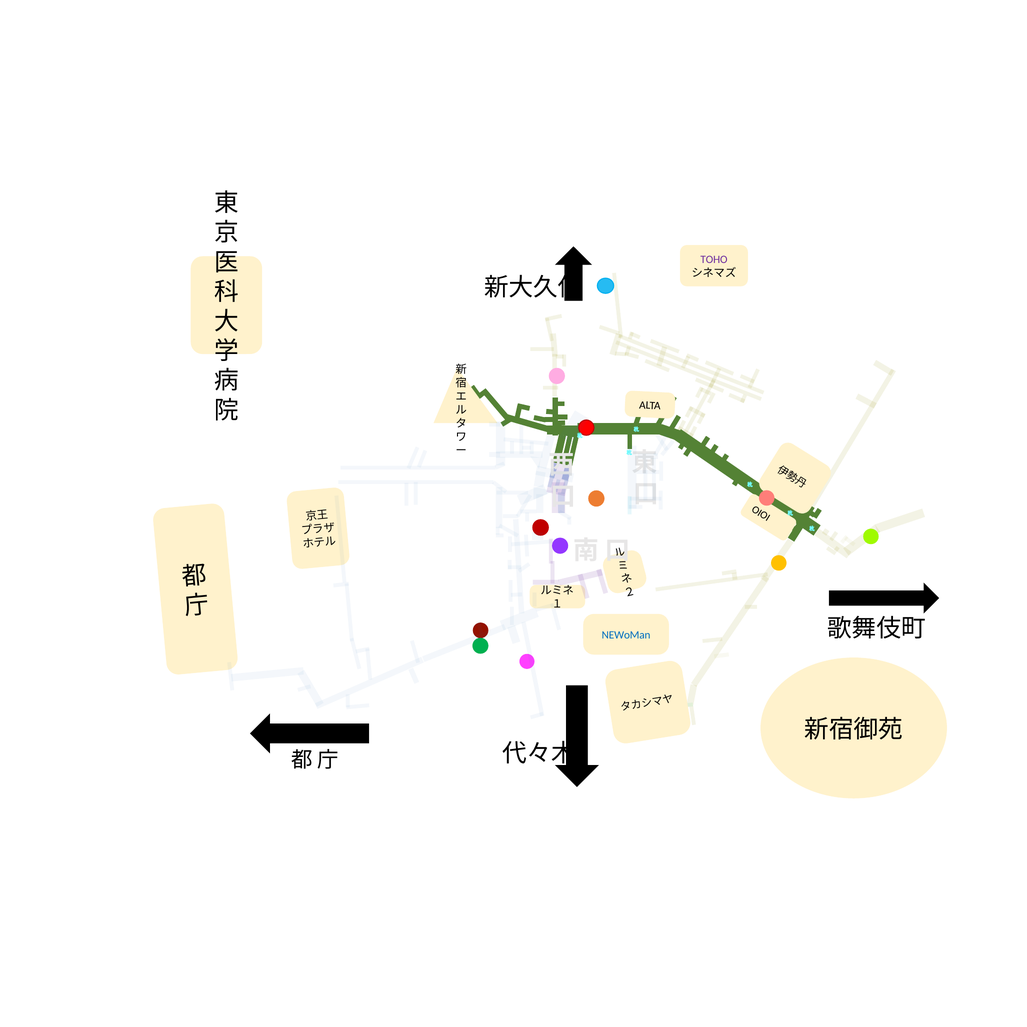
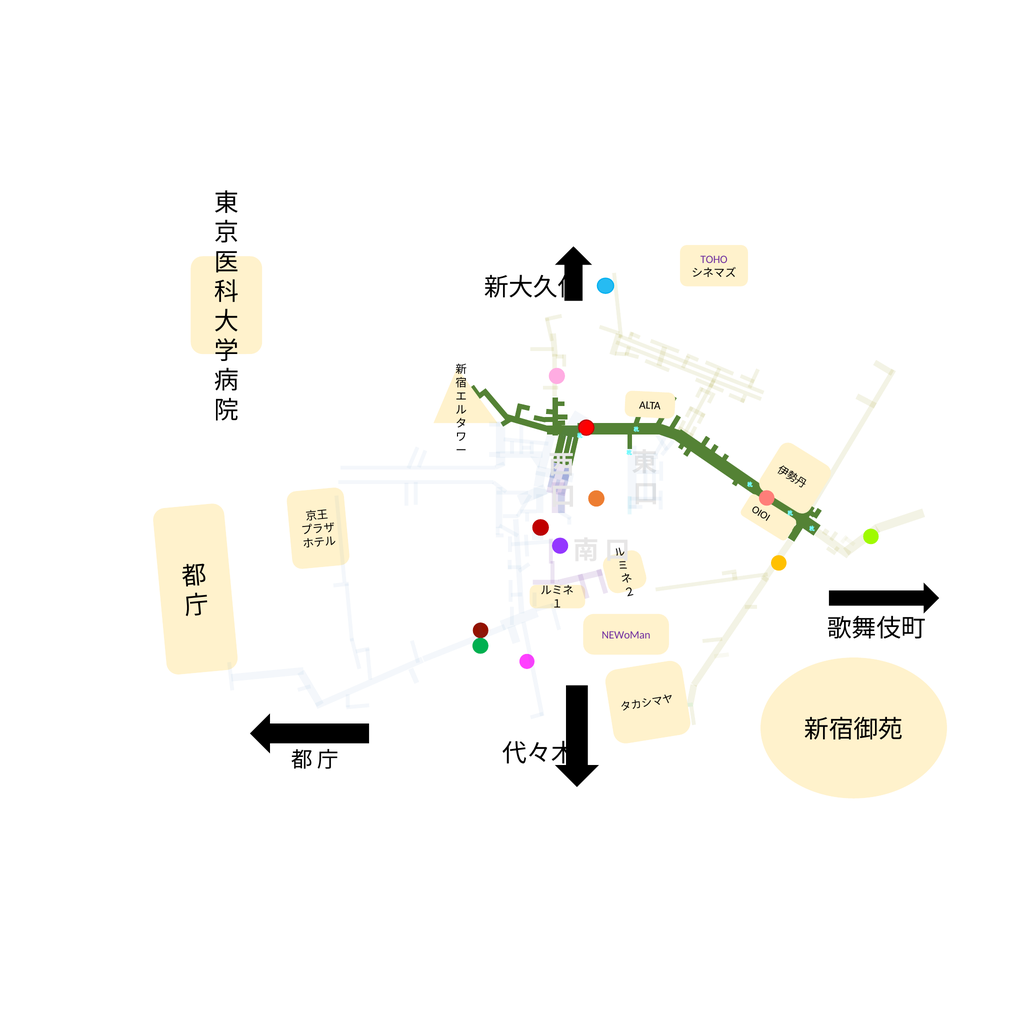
NEWoMan colour: blue -> purple
